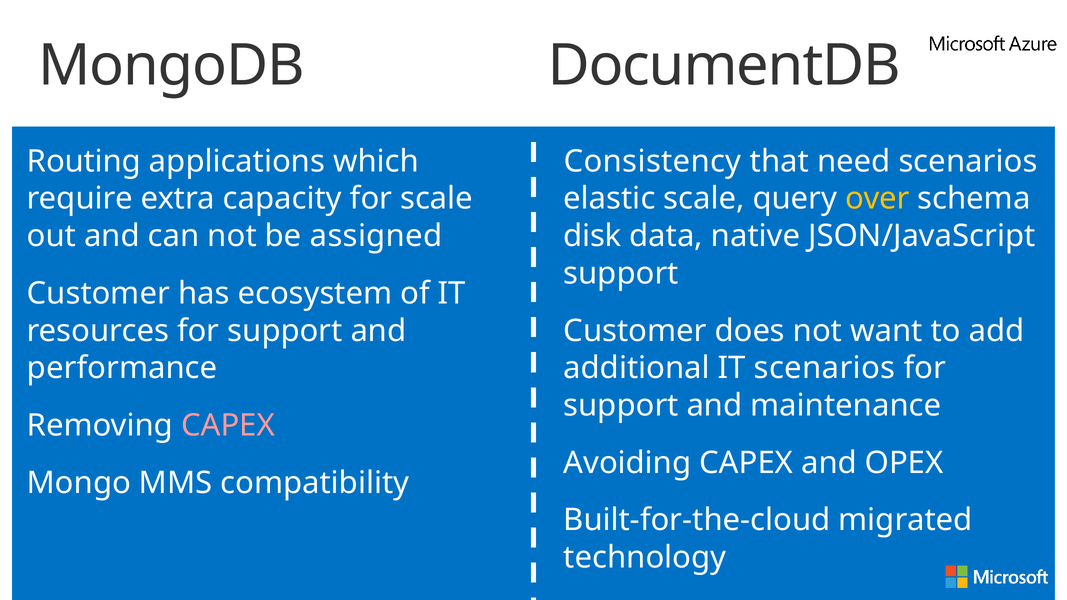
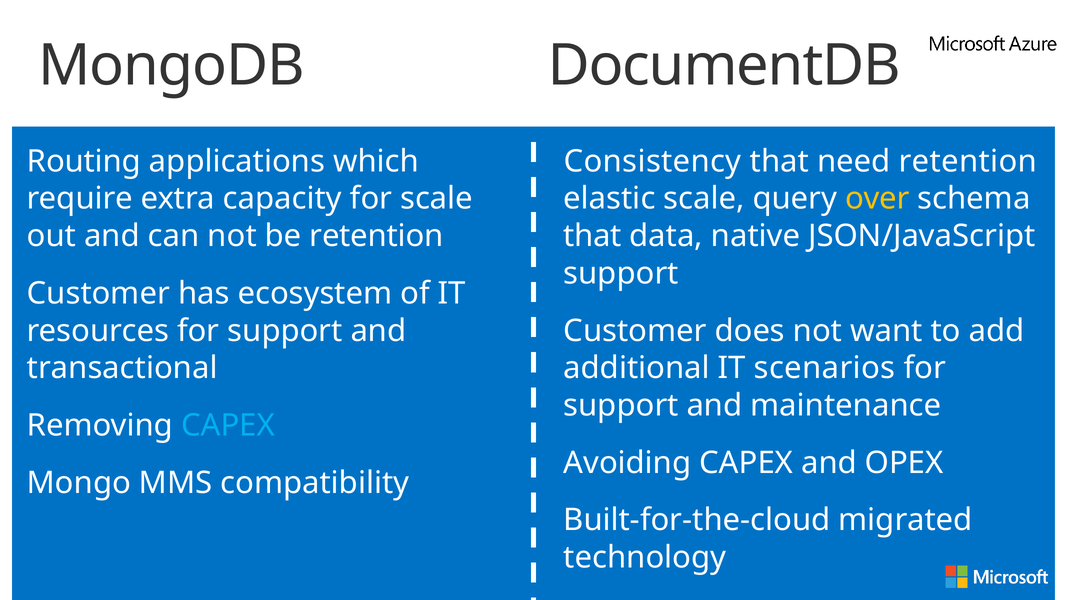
need scenarios: scenarios -> retention
be assigned: assigned -> retention
disk at (593, 236): disk -> that
performance: performance -> transactional
CAPEX at (228, 426) colour: pink -> light blue
